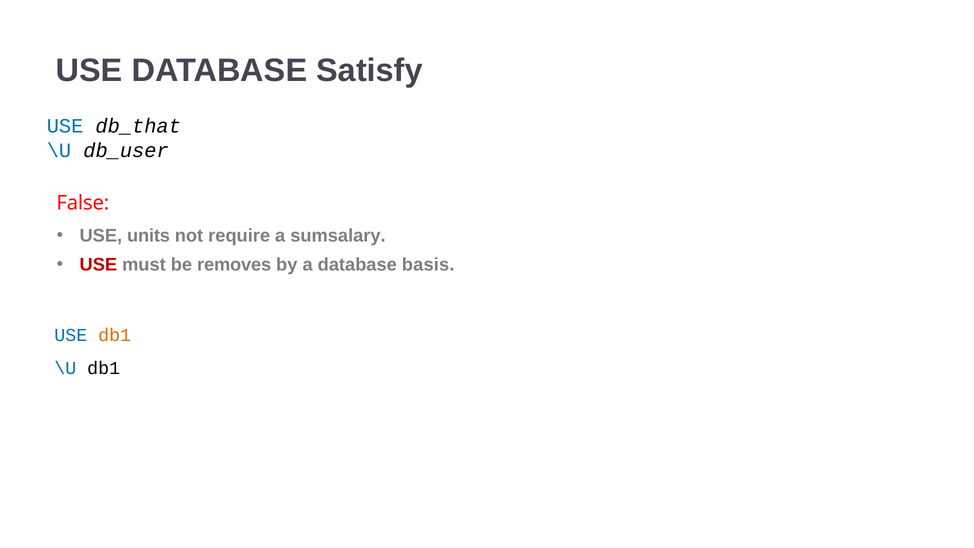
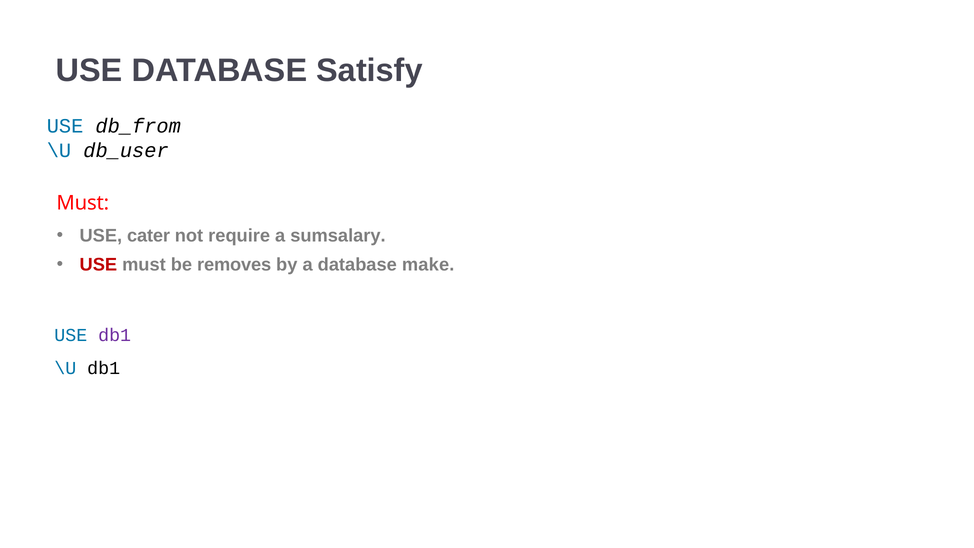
db_that: db_that -> db_from
False at (83, 203): False -> Must
units: units -> cater
basis: basis -> make
db1 at (115, 335) colour: orange -> purple
